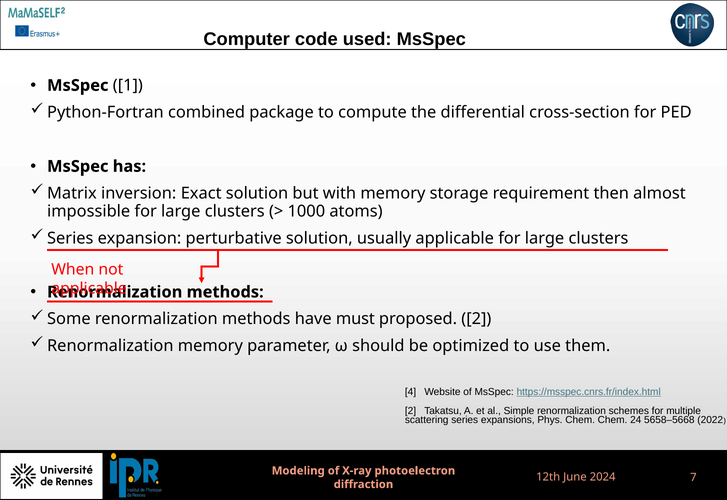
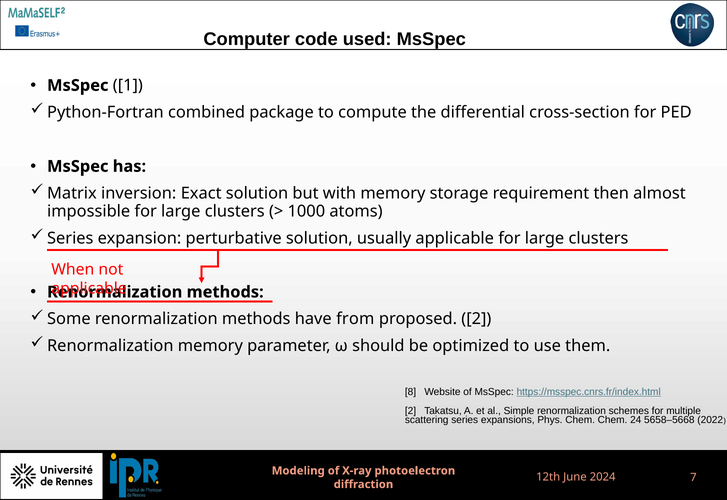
must: must -> from
4: 4 -> 8
